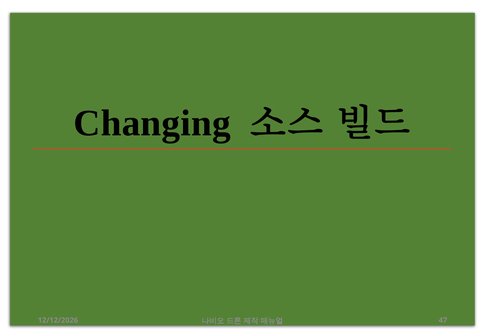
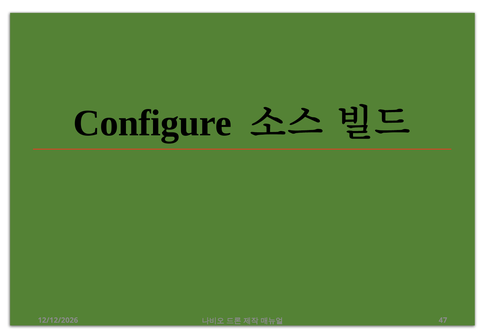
Changing: Changing -> Configure
